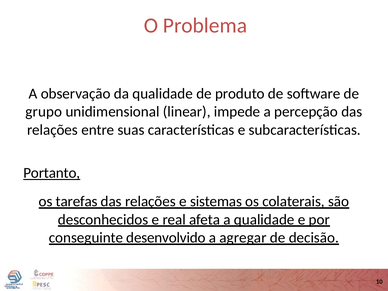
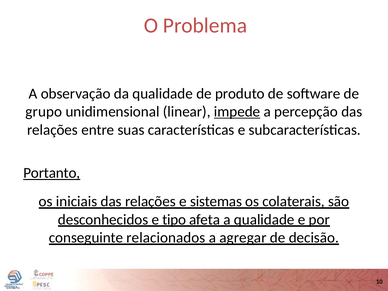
impede underline: none -> present
tarefas: tarefas -> iniciais
real: real -> tipo
desenvolvido: desenvolvido -> relacionados
